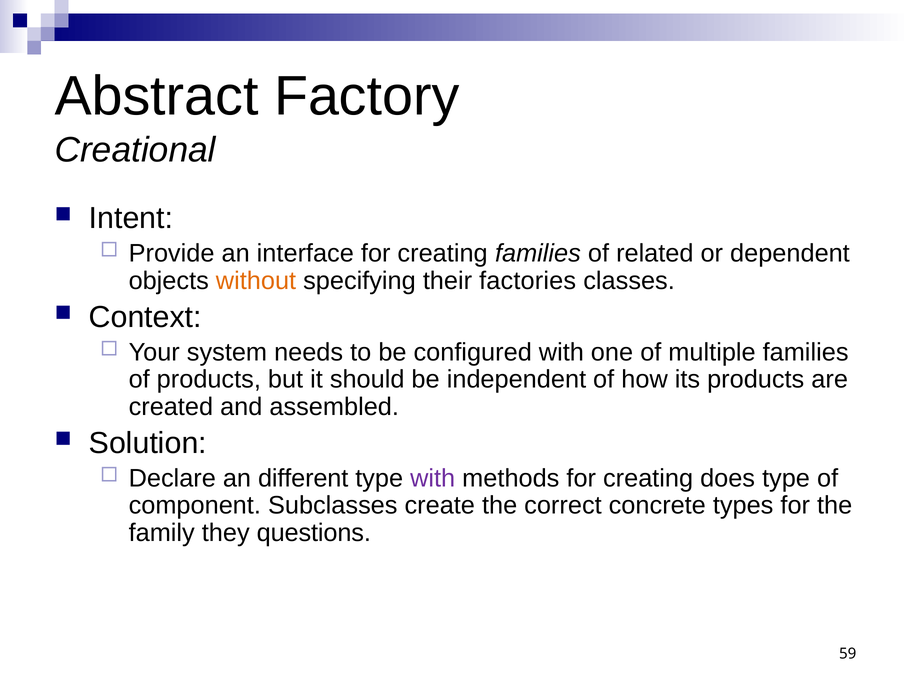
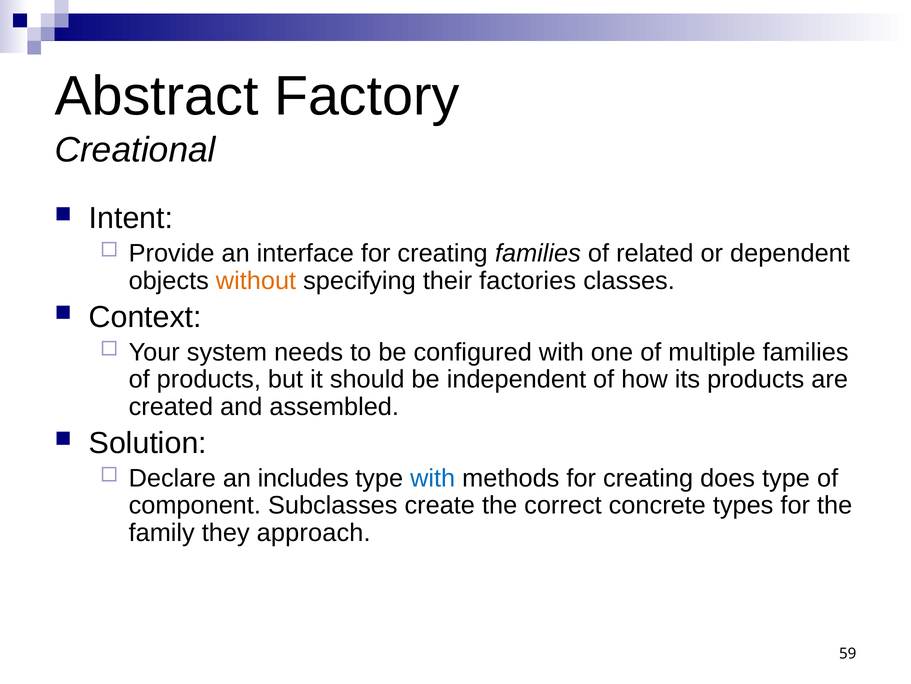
different: different -> includes
with at (433, 478) colour: purple -> blue
questions: questions -> approach
